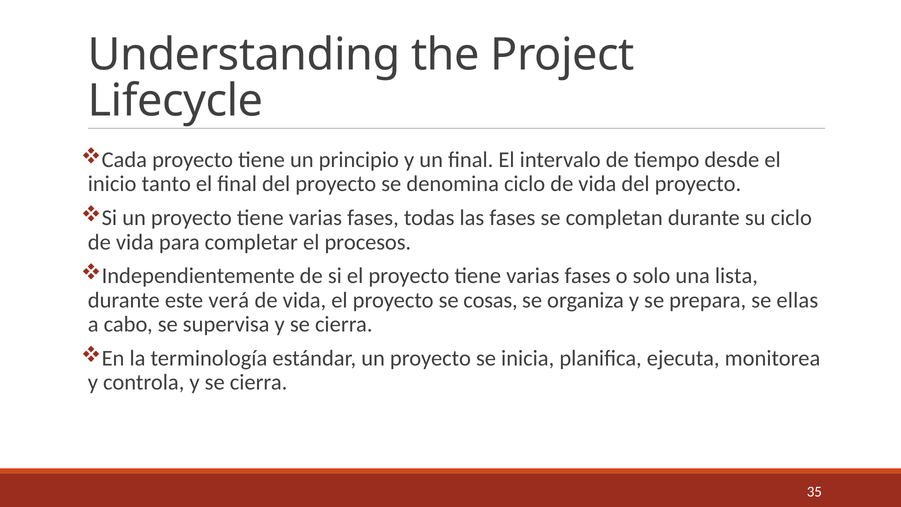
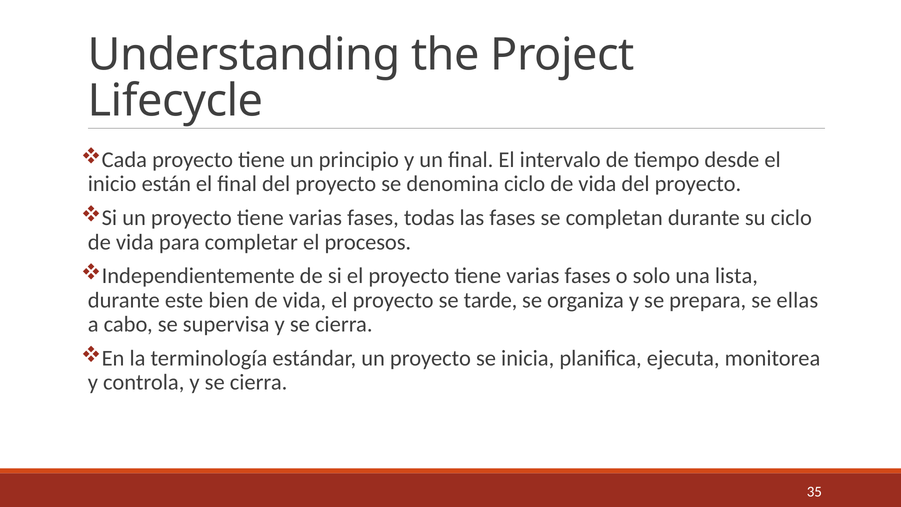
tanto: tanto -> están
verá: verá -> bien
cosas: cosas -> tarde
